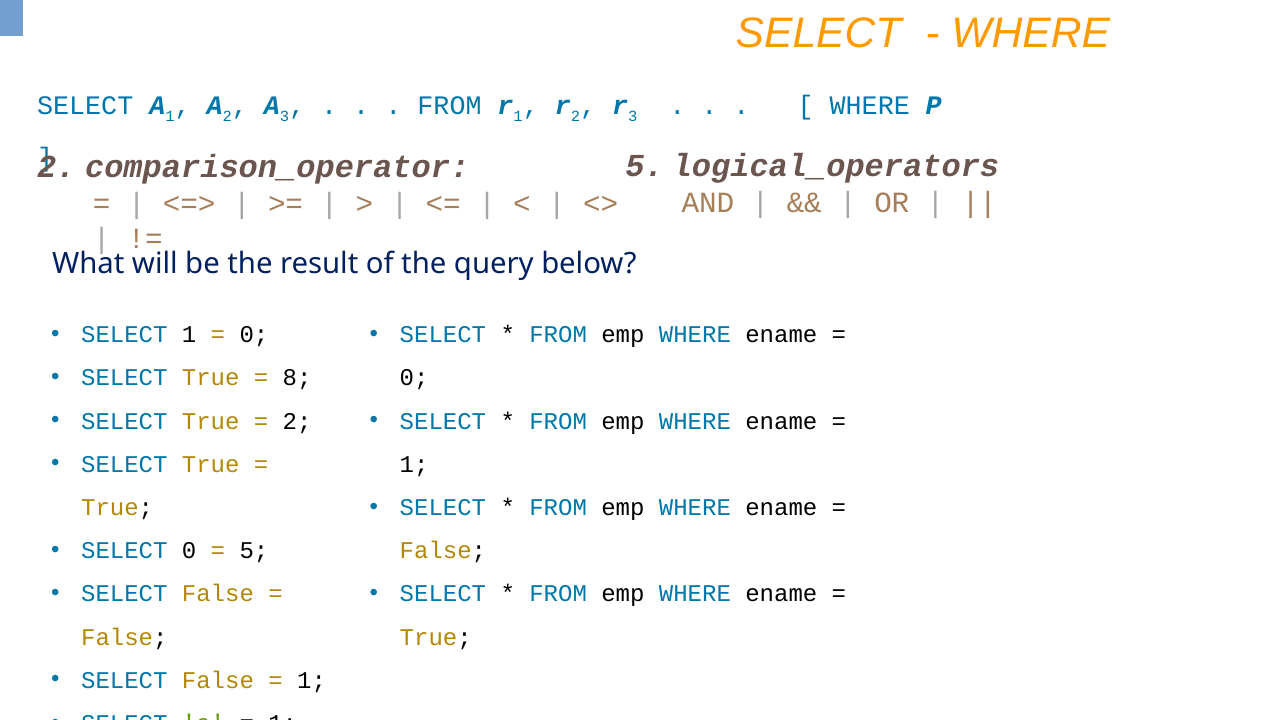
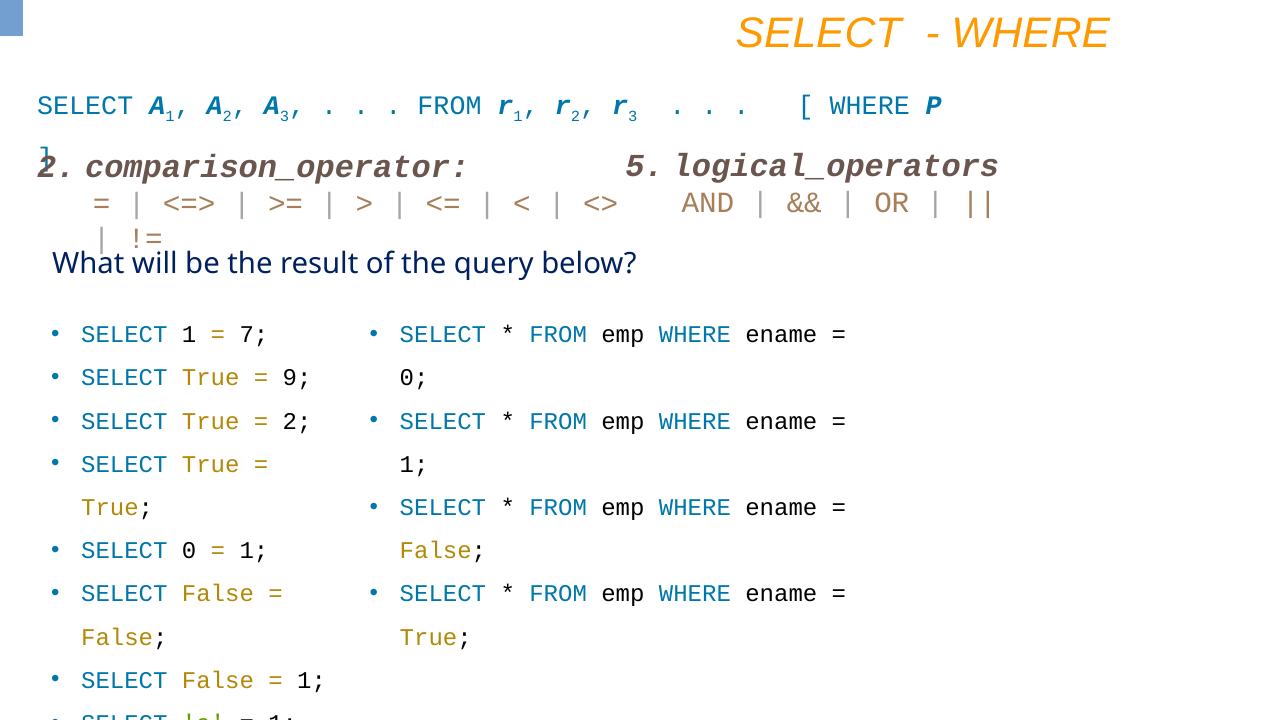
0 at (254, 335): 0 -> 7
8: 8 -> 9
5 at (254, 551): 5 -> 1
